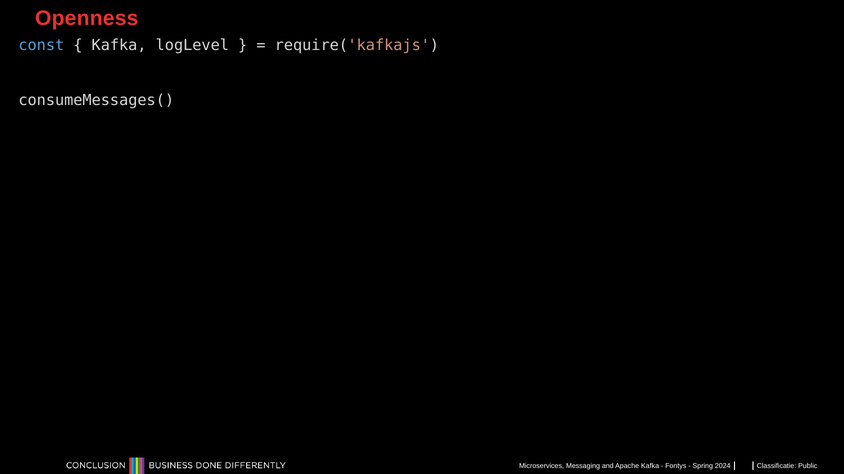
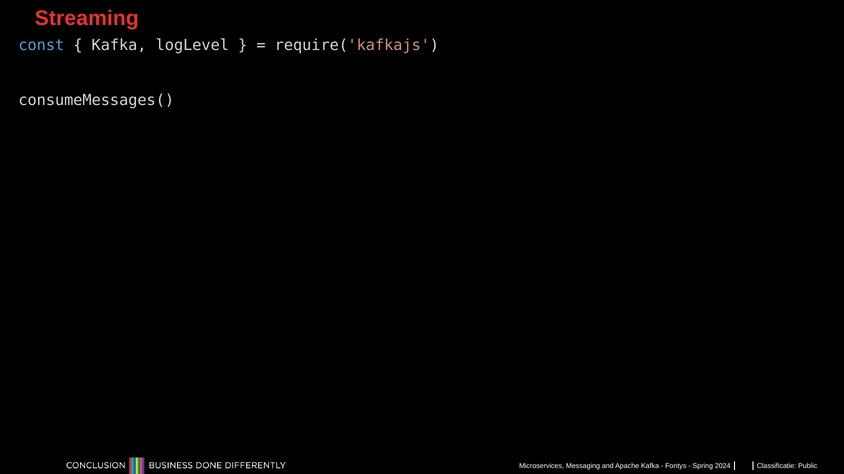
Openness: Openness -> Streaming
